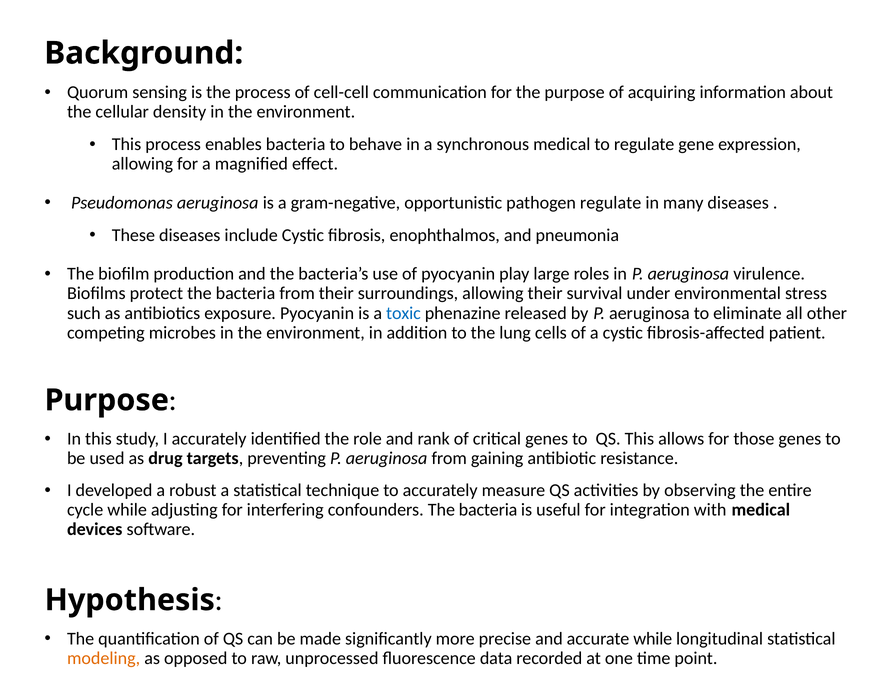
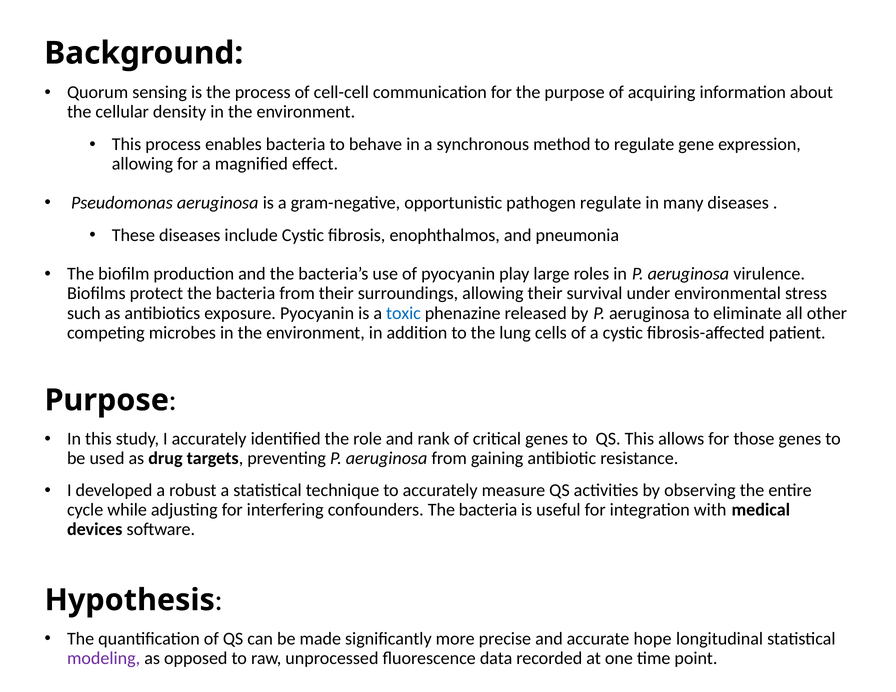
synchronous medical: medical -> method
accurate while: while -> hope
modeling colour: orange -> purple
